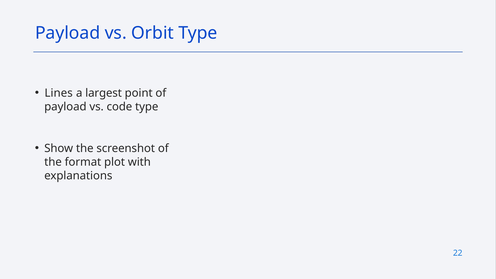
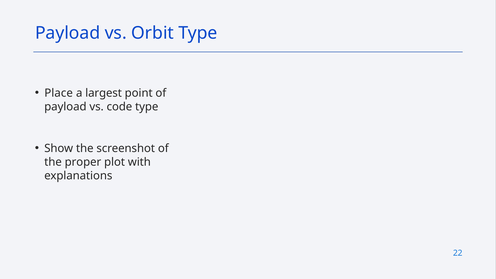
Lines: Lines -> Place
format: format -> proper
